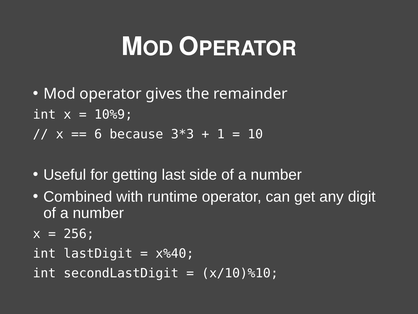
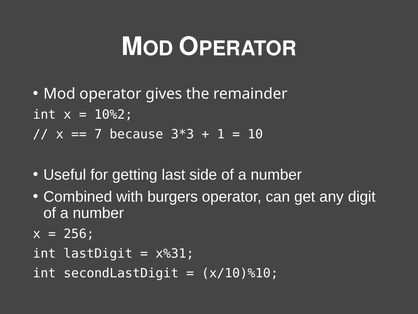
10%9: 10%9 -> 10%2
6: 6 -> 7
runtime: runtime -> burgers
x%40: x%40 -> x%31
